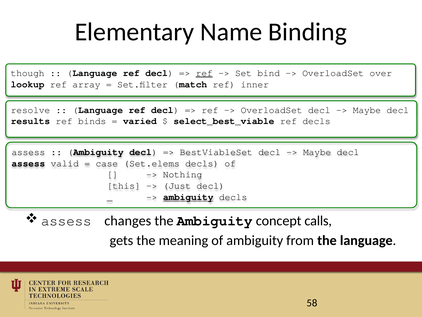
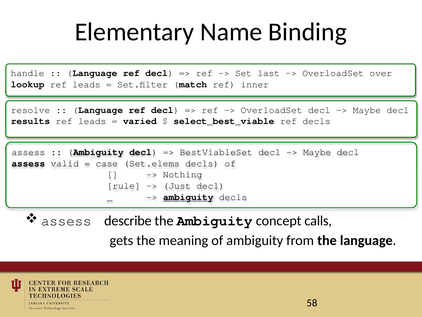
though: though -> handle
ref at (204, 73) underline: present -> none
bind: bind -> last
lookup ref array: array -> leads
binds at (92, 121): binds -> leads
this: this -> rule
changes: changes -> describe
